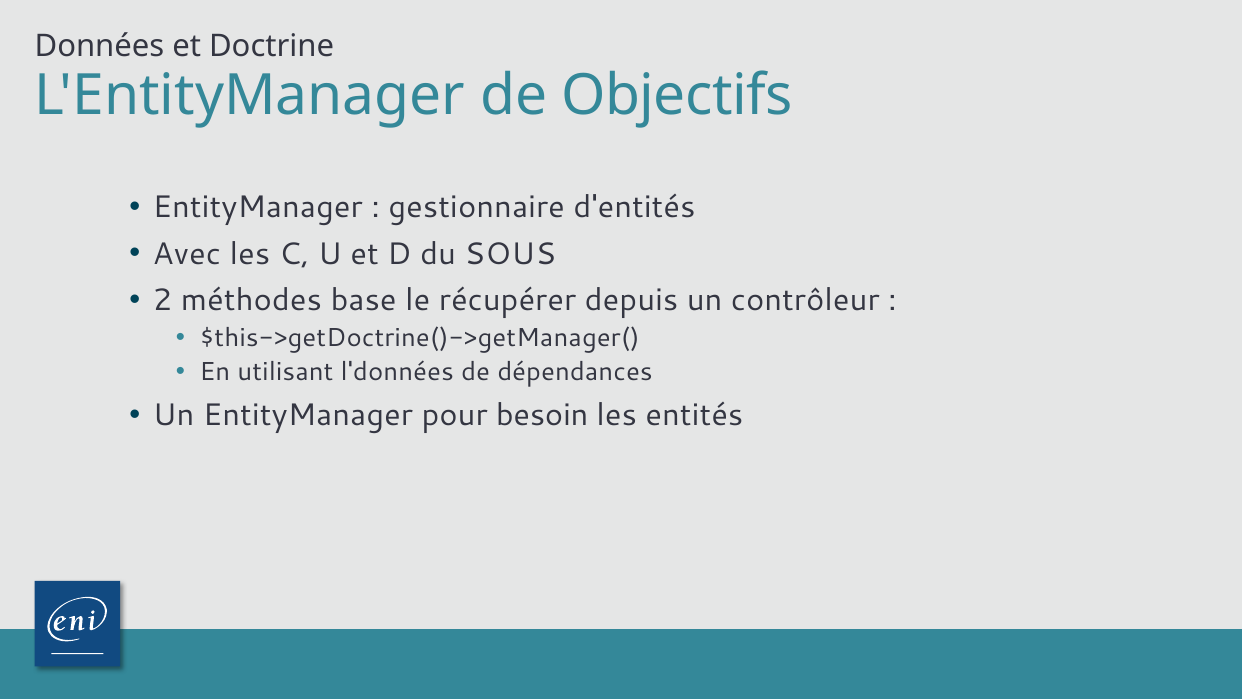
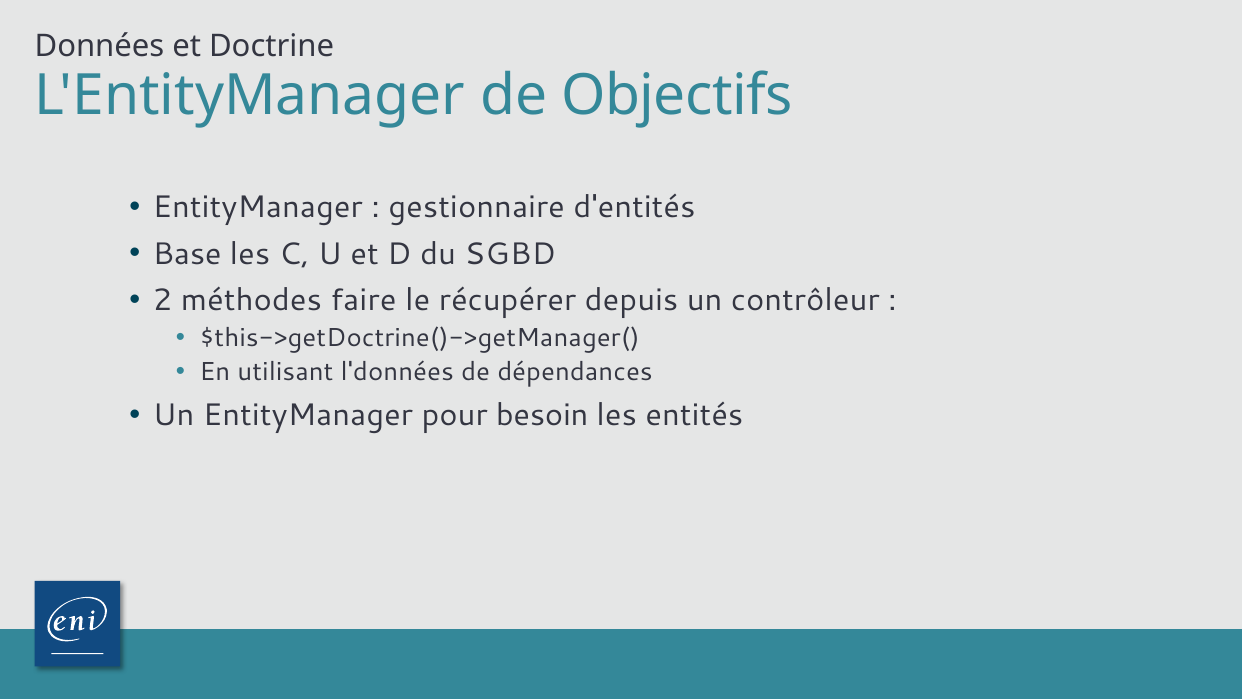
Avec: Avec -> Base
SOUS: SOUS -> SGBD
base: base -> faire
